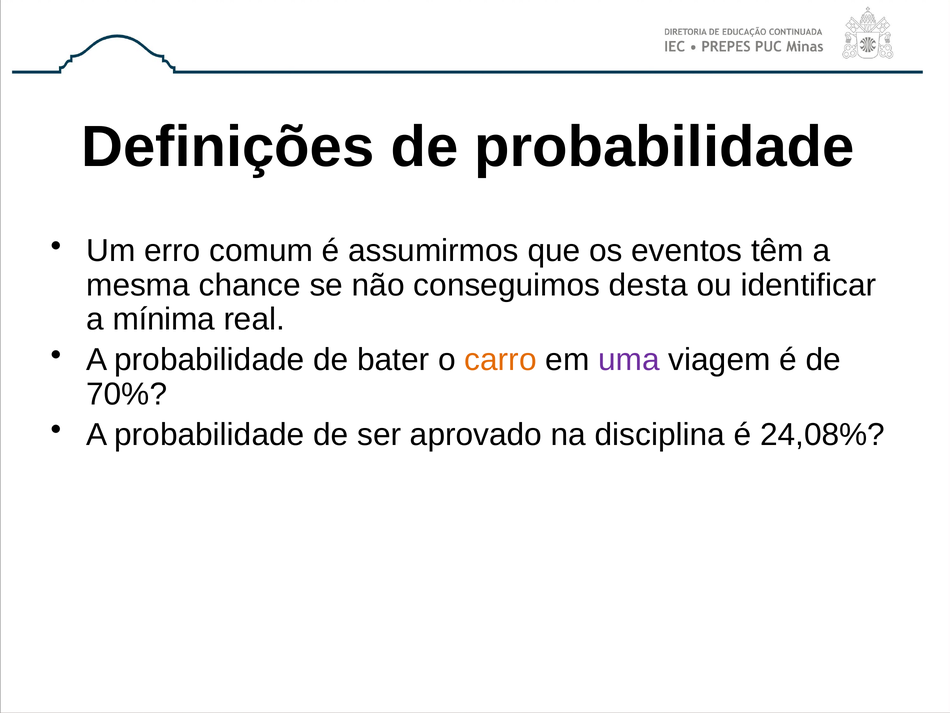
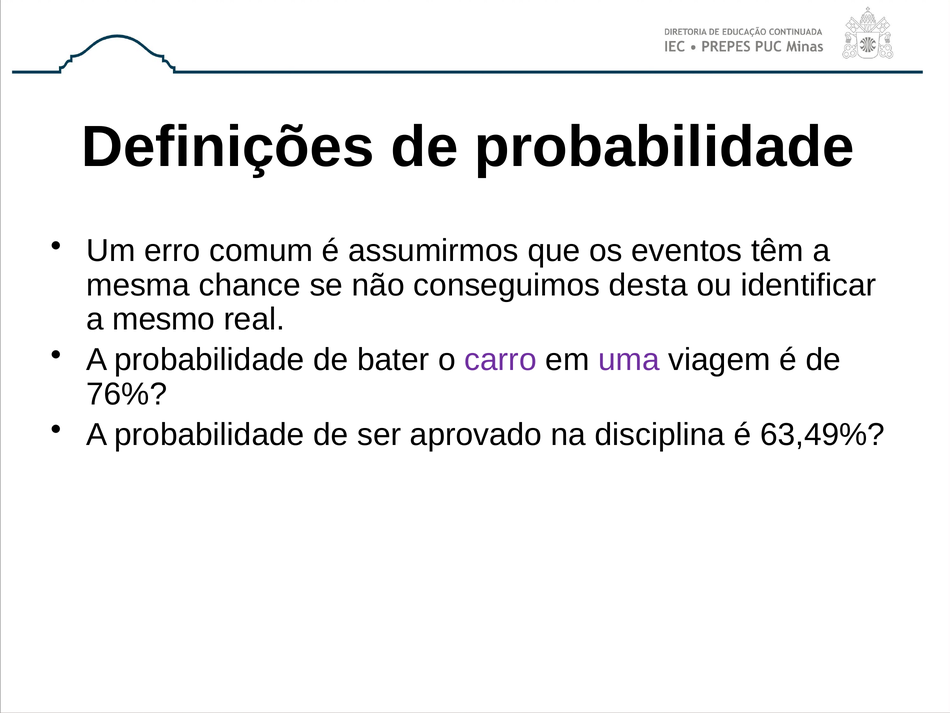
mínima: mínima -> mesmo
carro colour: orange -> purple
70%: 70% -> 76%
24,08%: 24,08% -> 63,49%
